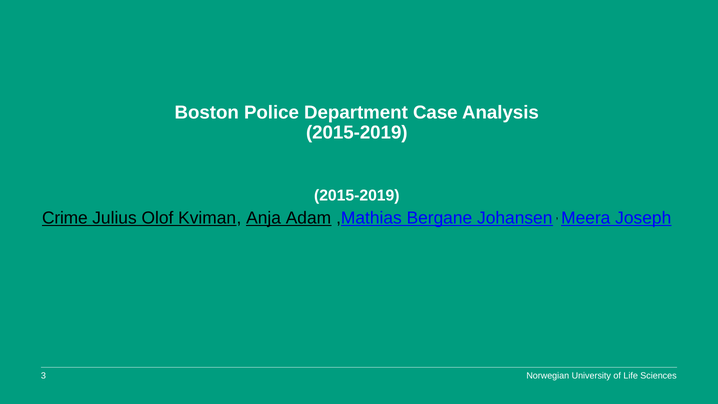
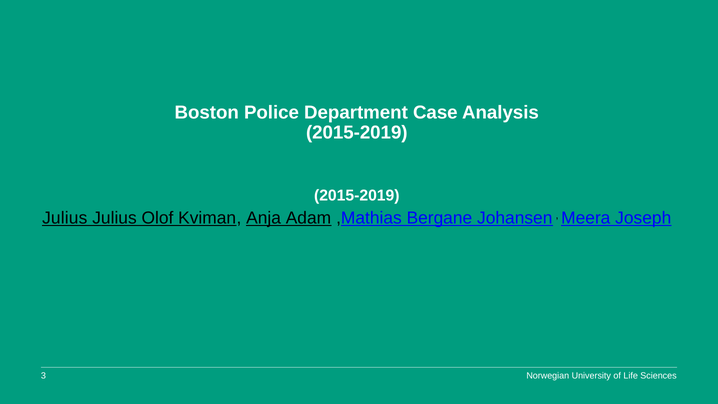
Crime at (65, 218): Crime -> Julius
